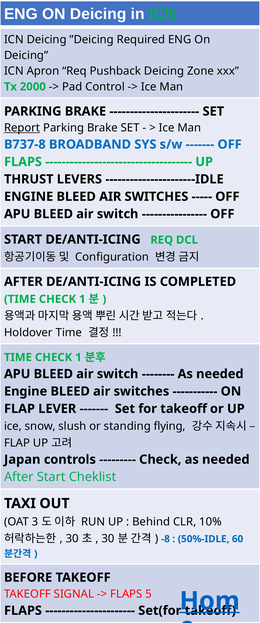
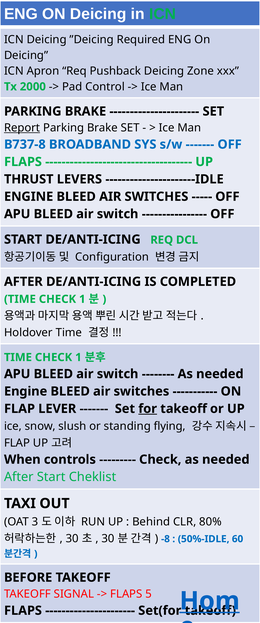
for underline: none -> present
Japan: Japan -> When
10%: 10% -> 80%
